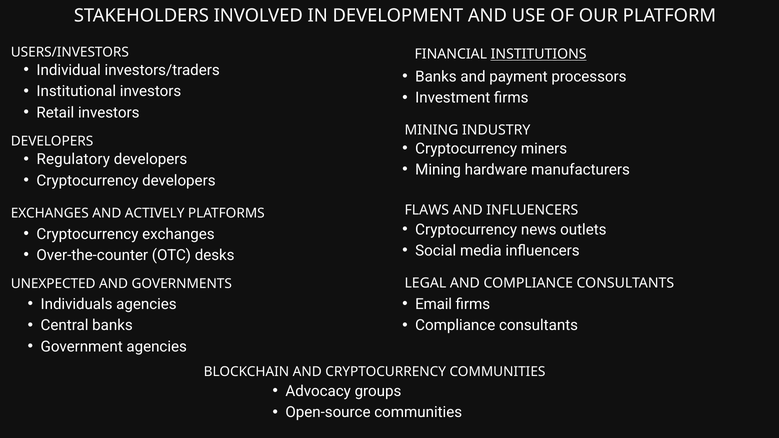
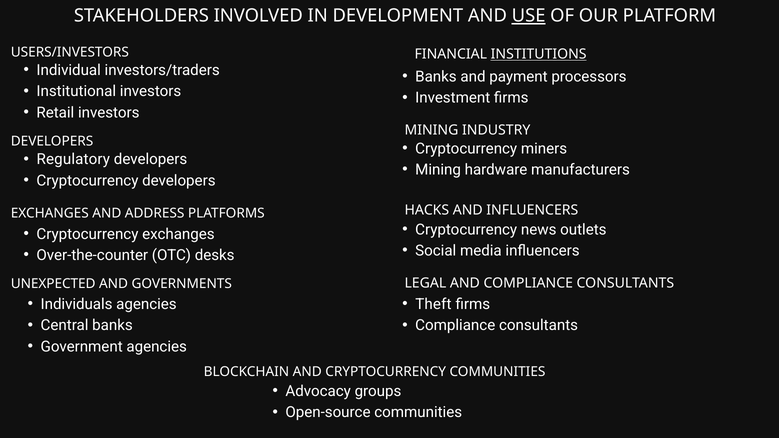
USE underline: none -> present
FLAWS: FLAWS -> HACKS
ACTIVELY: ACTIVELY -> ADDRESS
Email: Email -> Theft
